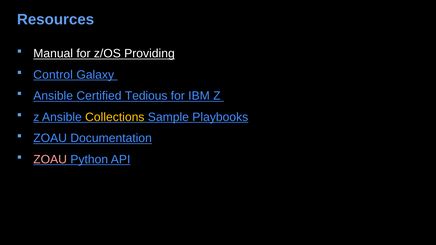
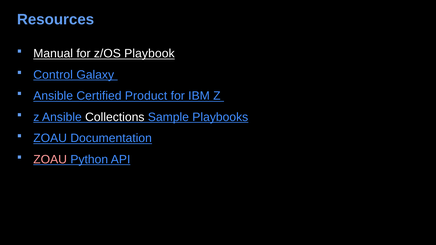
Providing: Providing -> Playbook
Tedious: Tedious -> Product
Collections colour: yellow -> white
